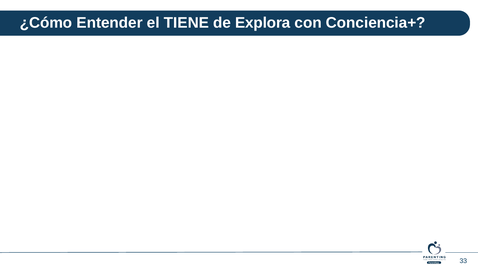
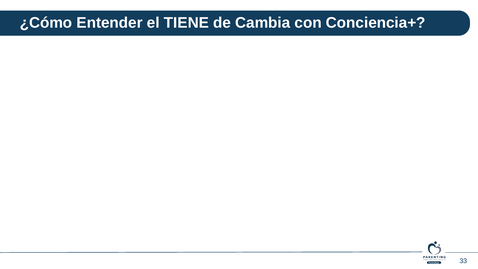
Explora: Explora -> Cambia
